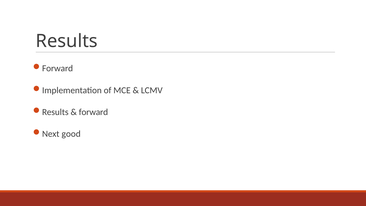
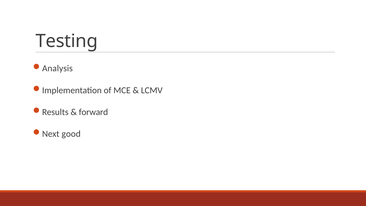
Results at (67, 41): Results -> Testing
Forward at (58, 68): Forward -> Analysis
